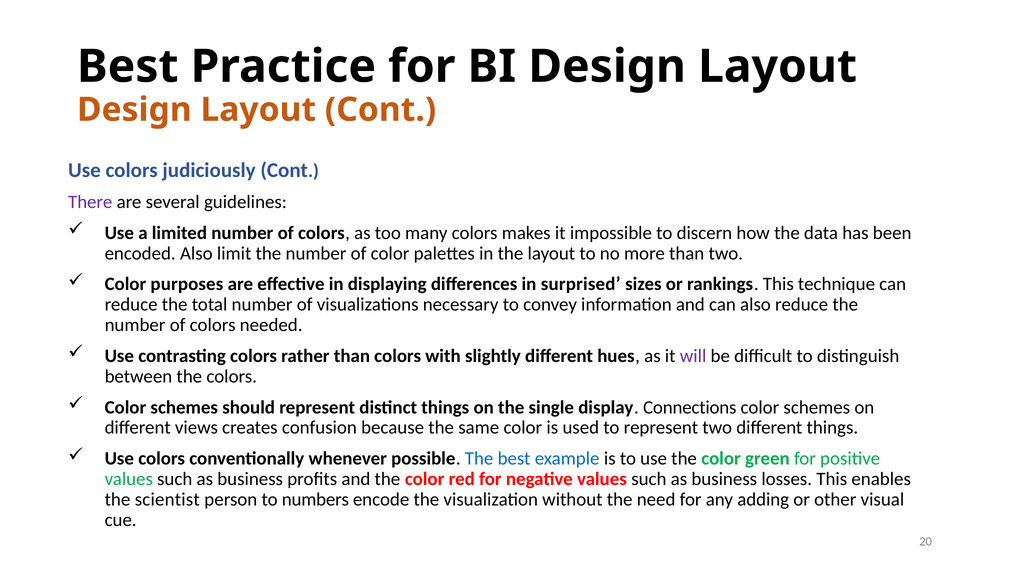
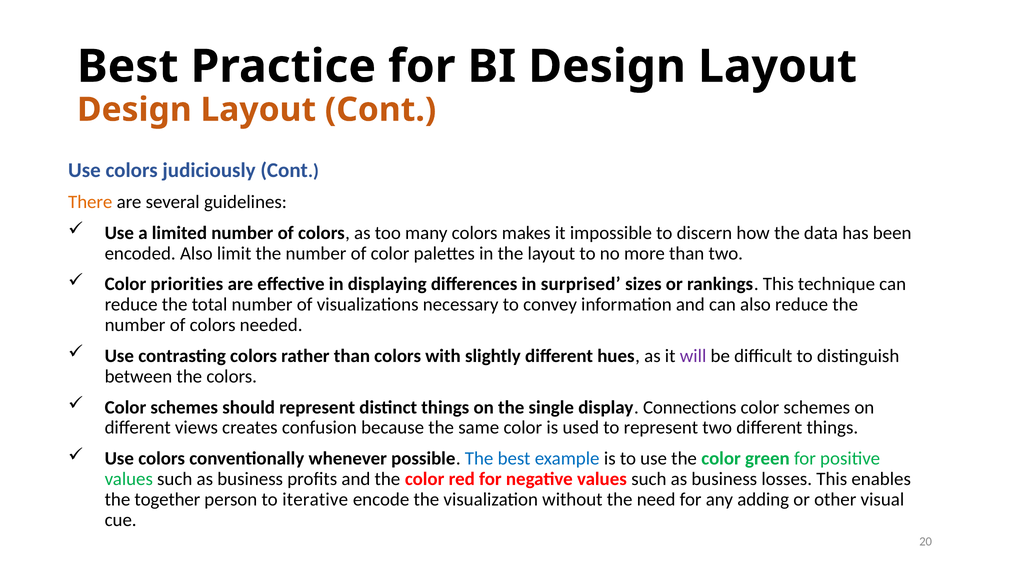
There colour: purple -> orange
purposes: purposes -> priorities
scientist: scientist -> together
numbers: numbers -> iterative
